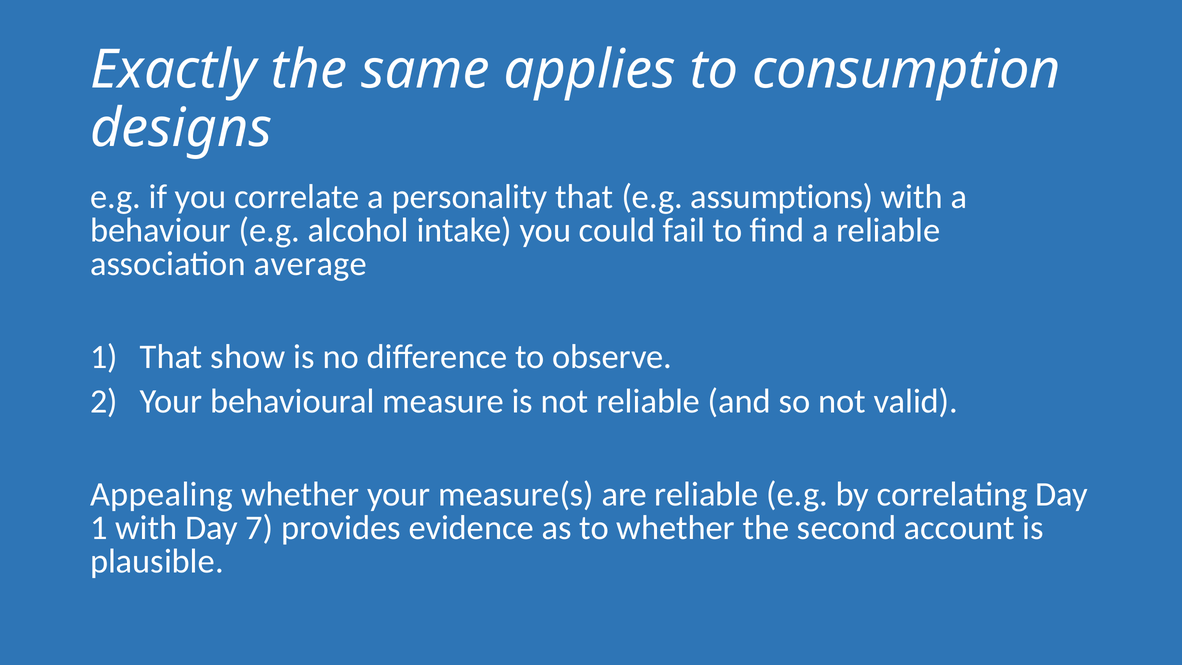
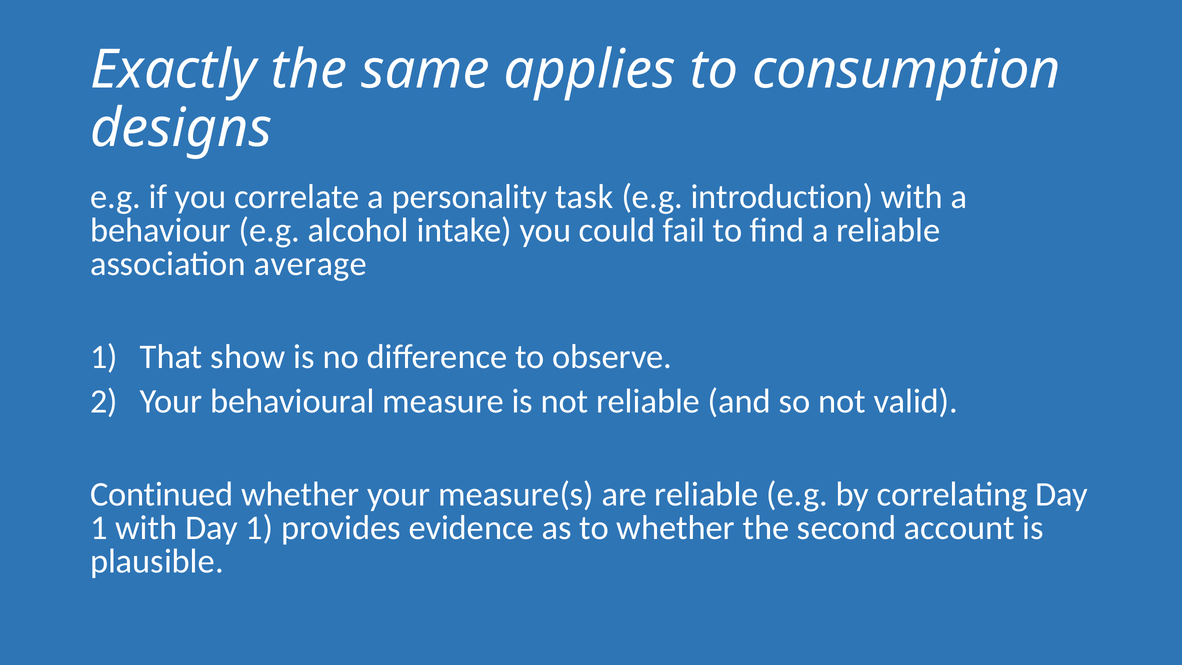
personality that: that -> task
assumptions: assumptions -> introduction
Appealing: Appealing -> Continued
with Day 7: 7 -> 1
